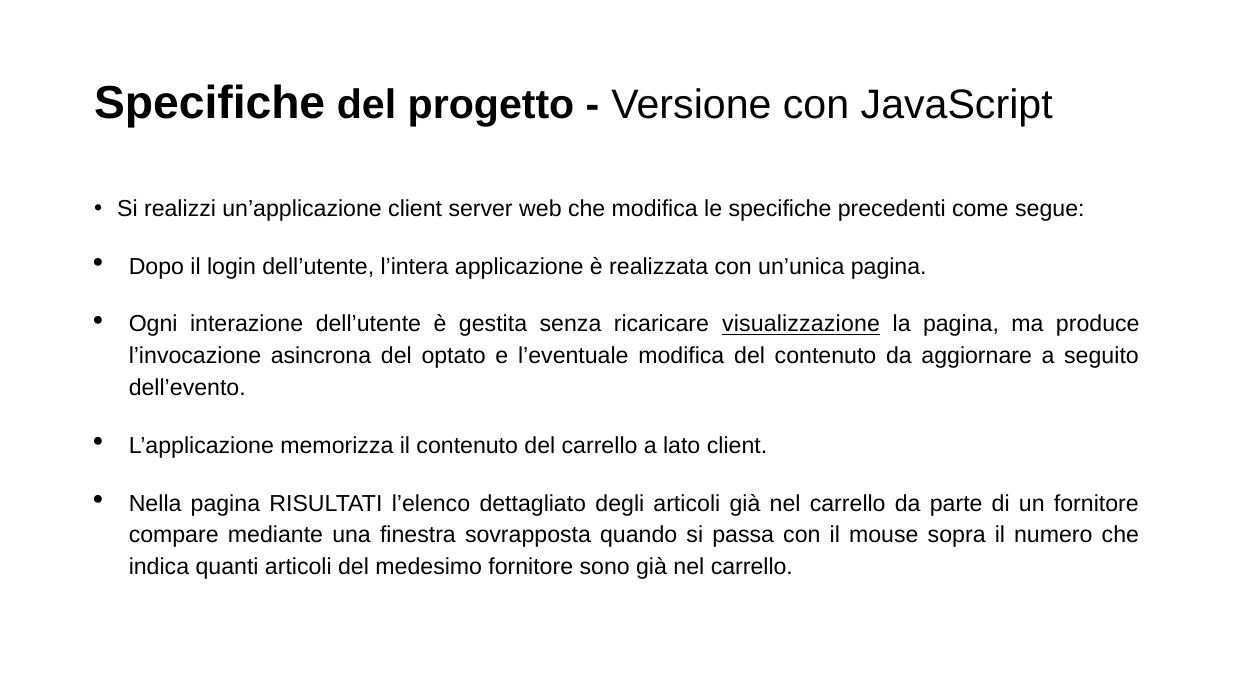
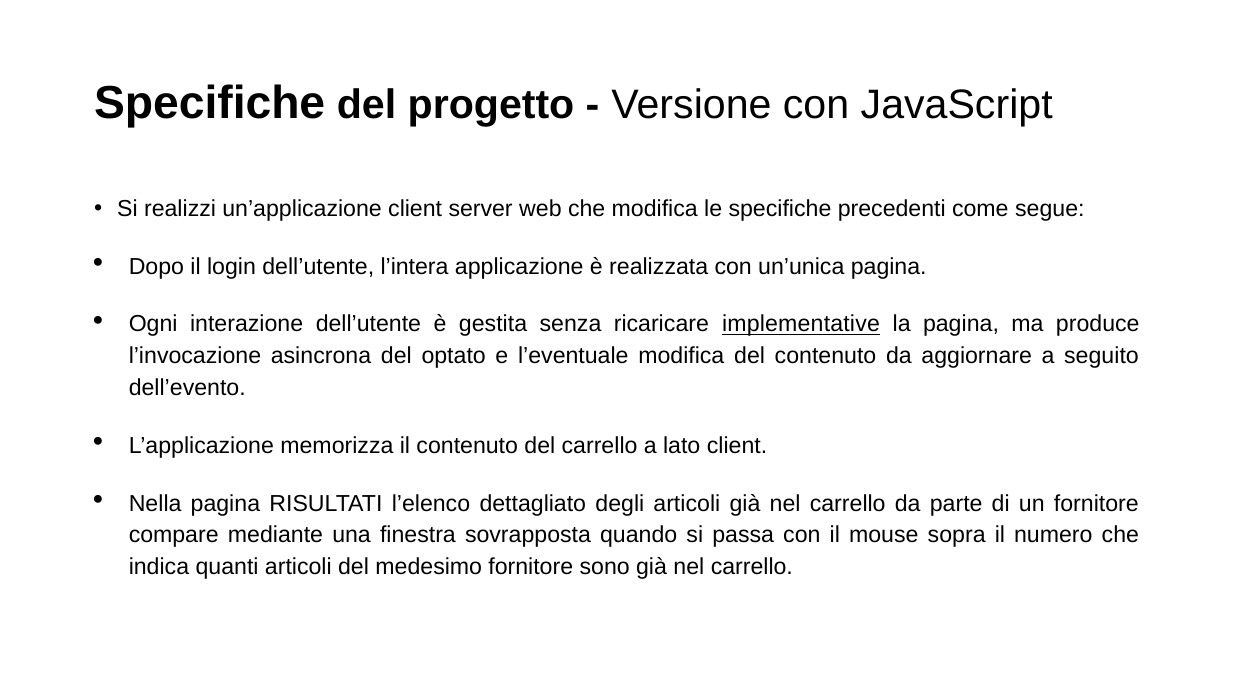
visualizzazione: visualizzazione -> implementative
